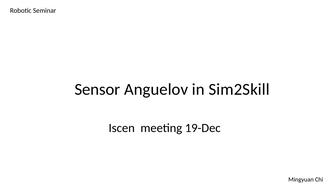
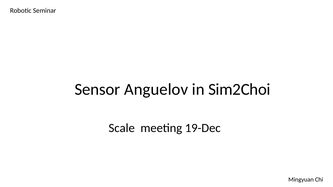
Sim2Skill: Sim2Skill -> Sim2Choi
Iscen: Iscen -> Scale
